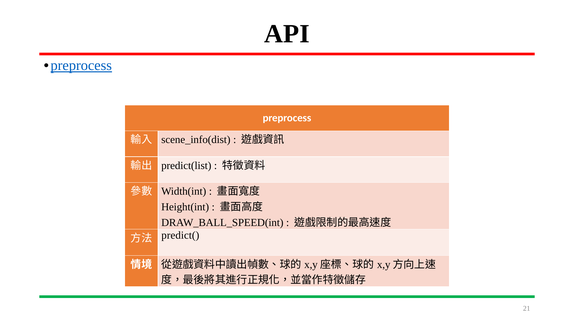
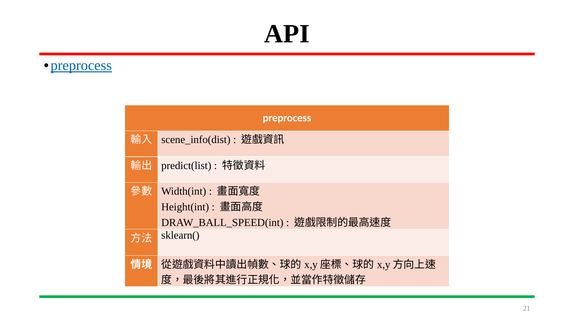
predict(: predict( -> sklearn(
